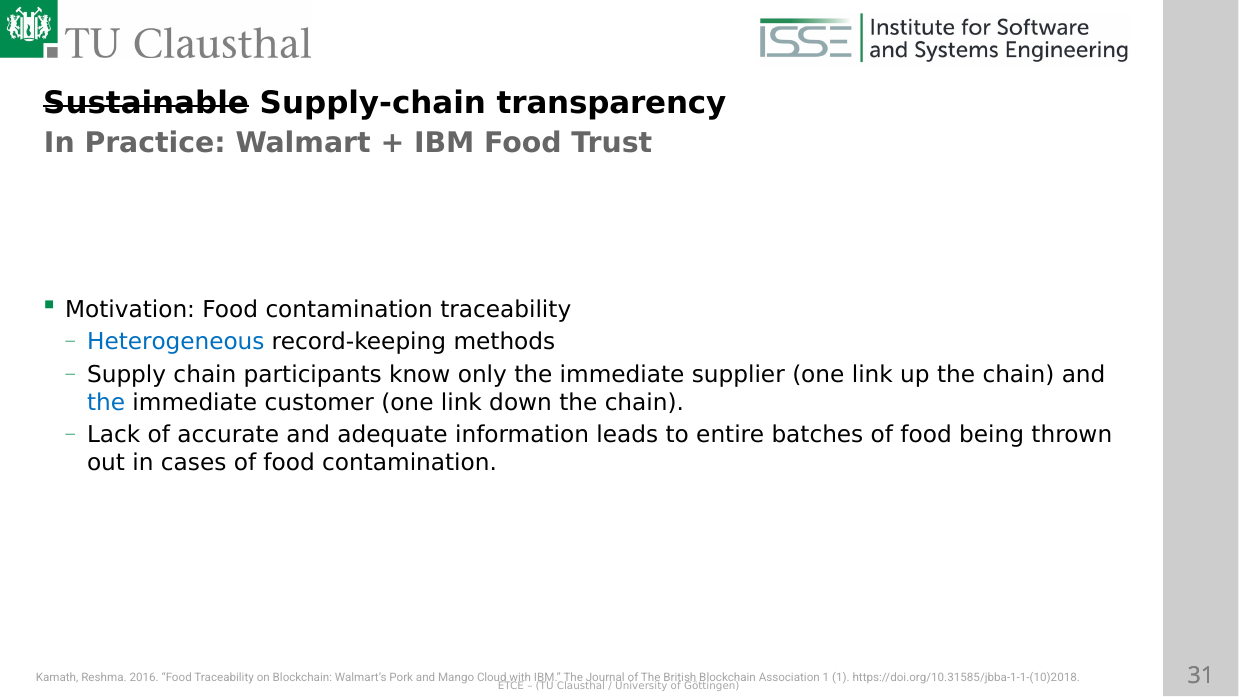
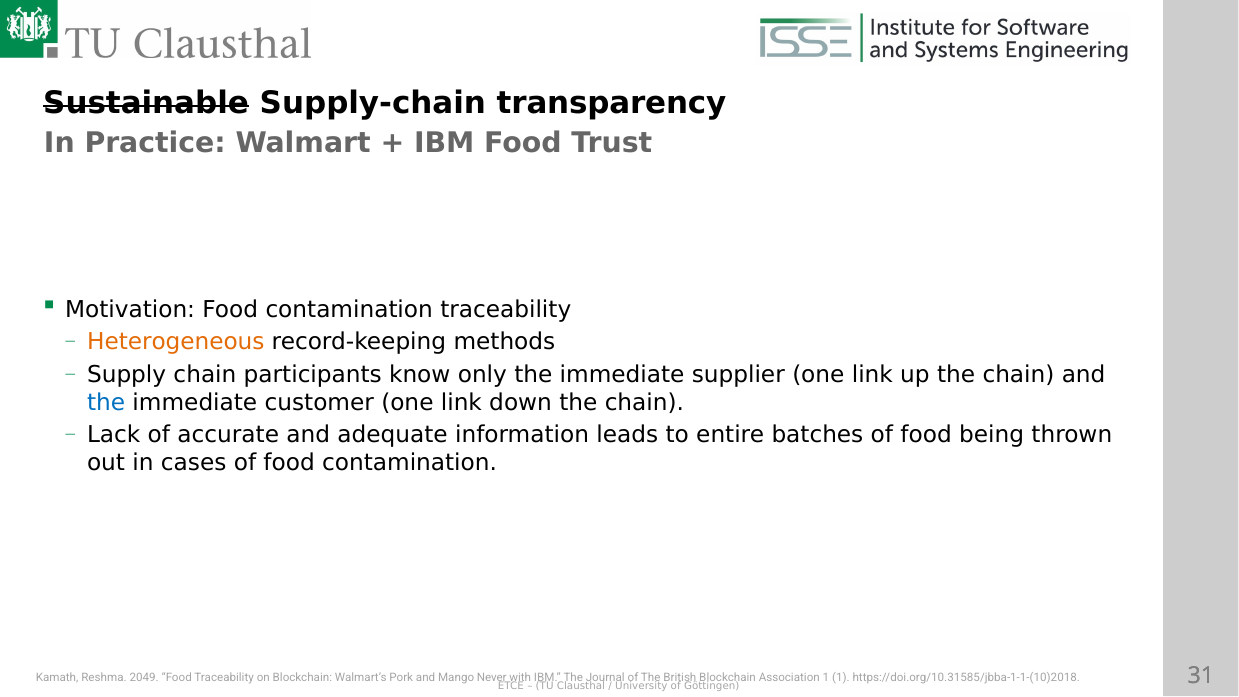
Heterogeneous colour: blue -> orange
2016: 2016 -> 2049
Cloud: Cloud -> Never
